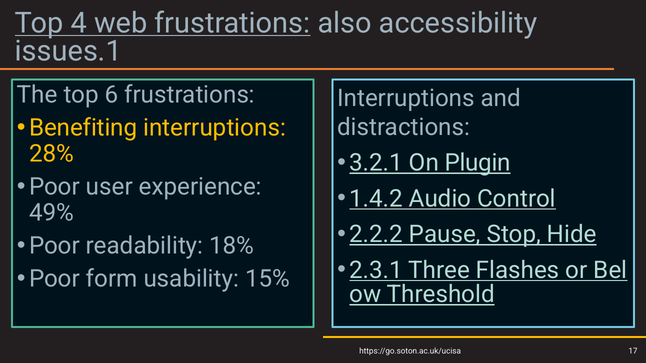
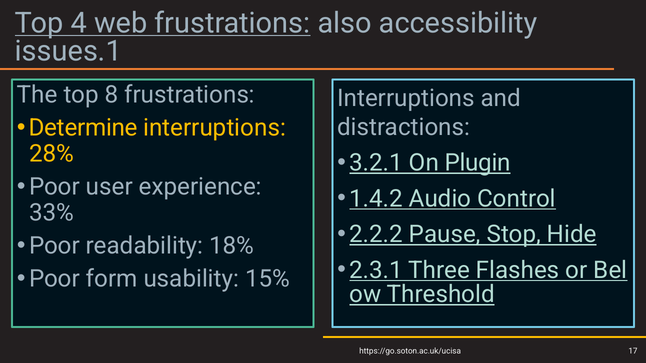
6: 6 -> 8
Benefiting: Benefiting -> Determine
49%: 49% -> 33%
